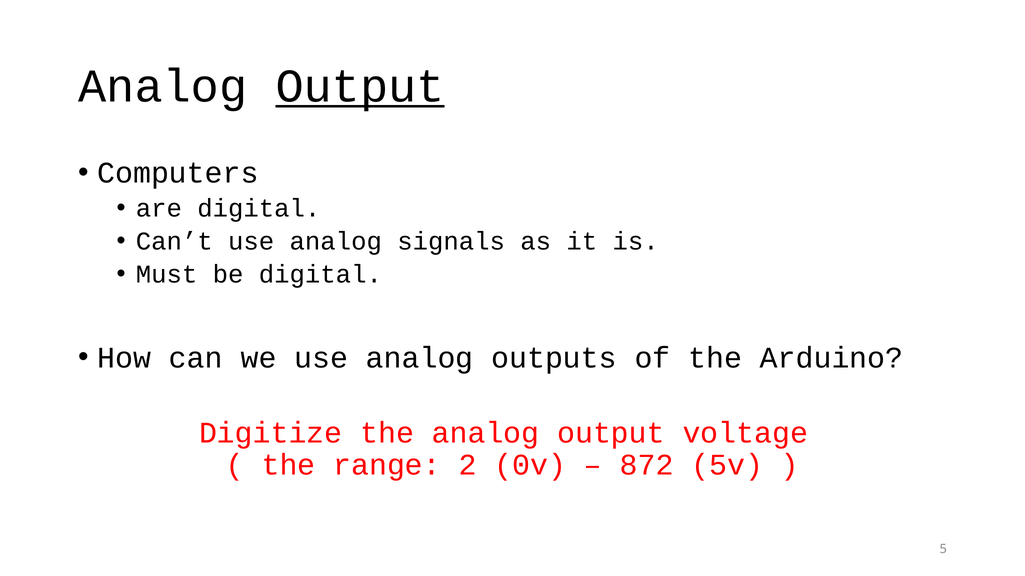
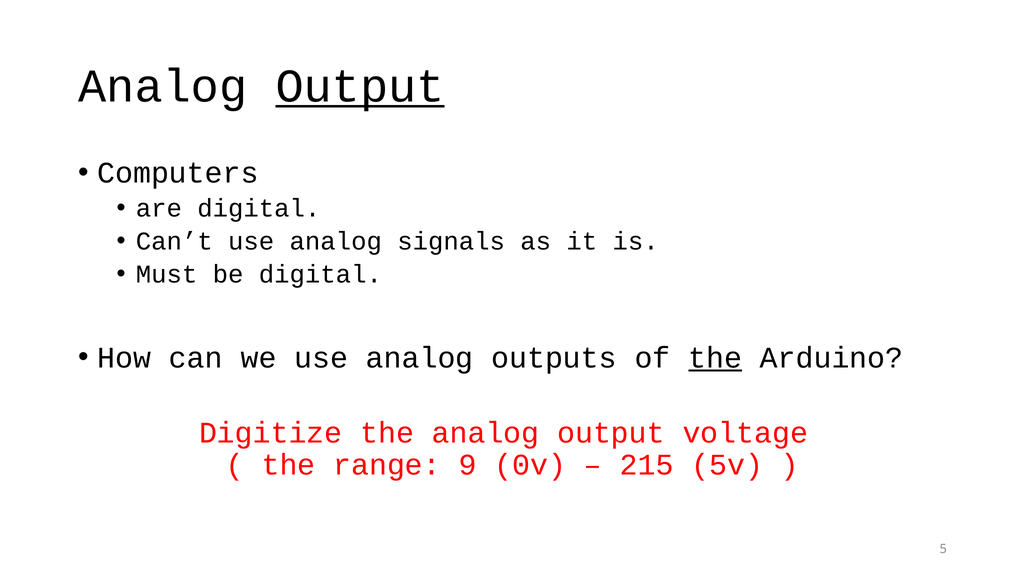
the at (715, 358) underline: none -> present
2: 2 -> 9
872: 872 -> 215
